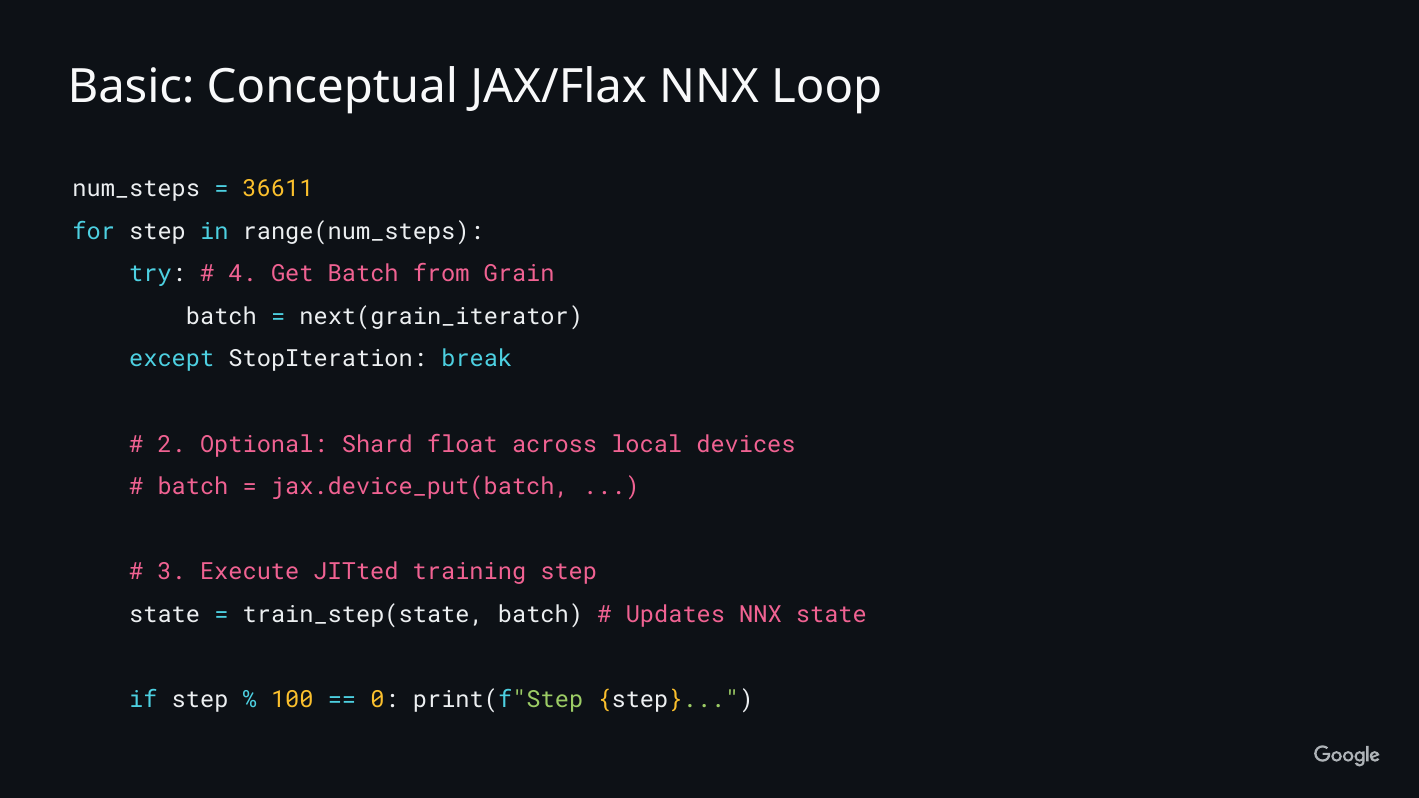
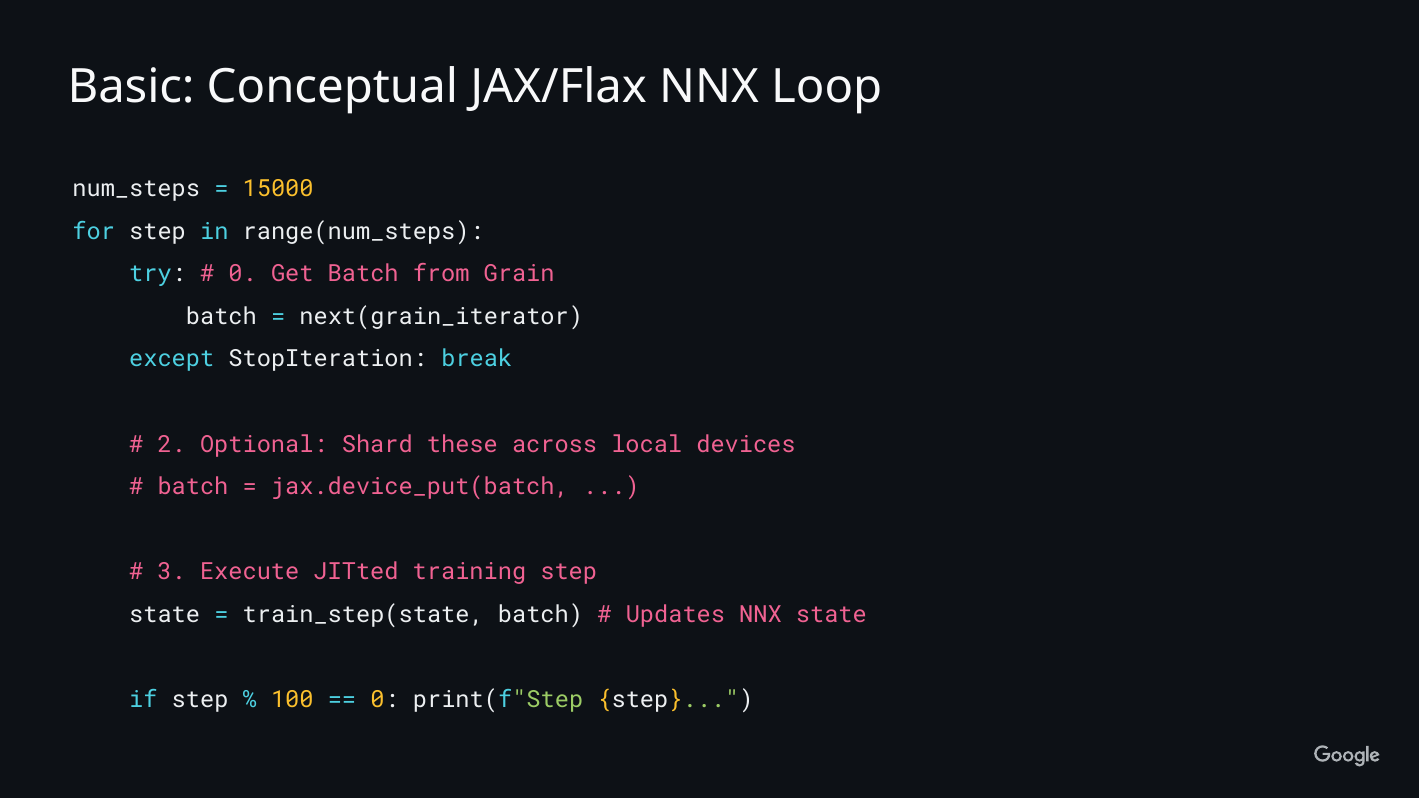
36611: 36611 -> 15000
4 at (243, 274): 4 -> 0
float: float -> these
